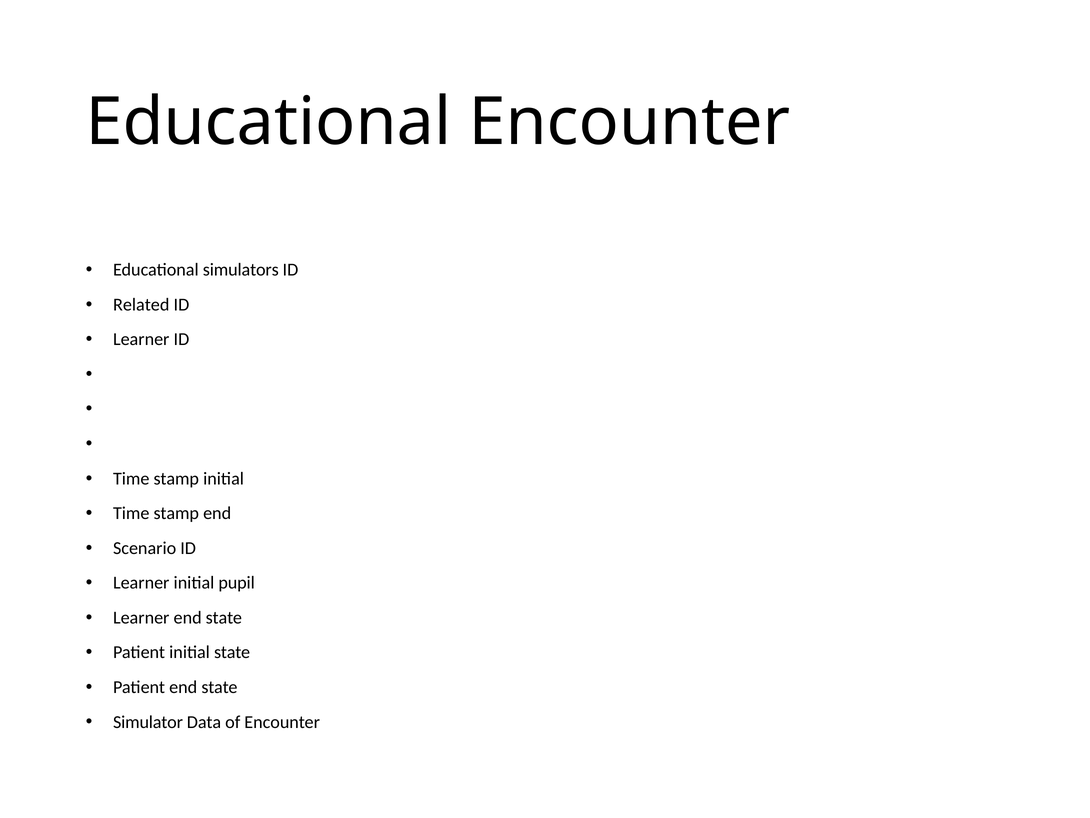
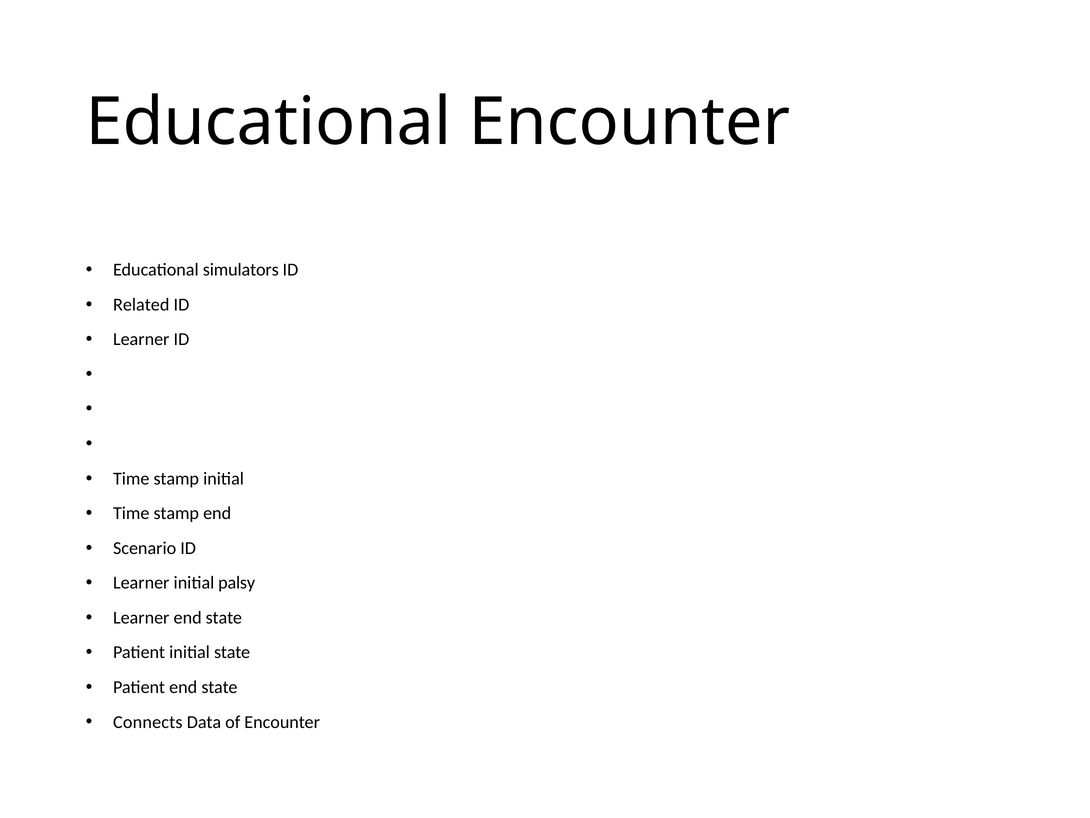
pupil: pupil -> palsy
Simulator: Simulator -> Connects
